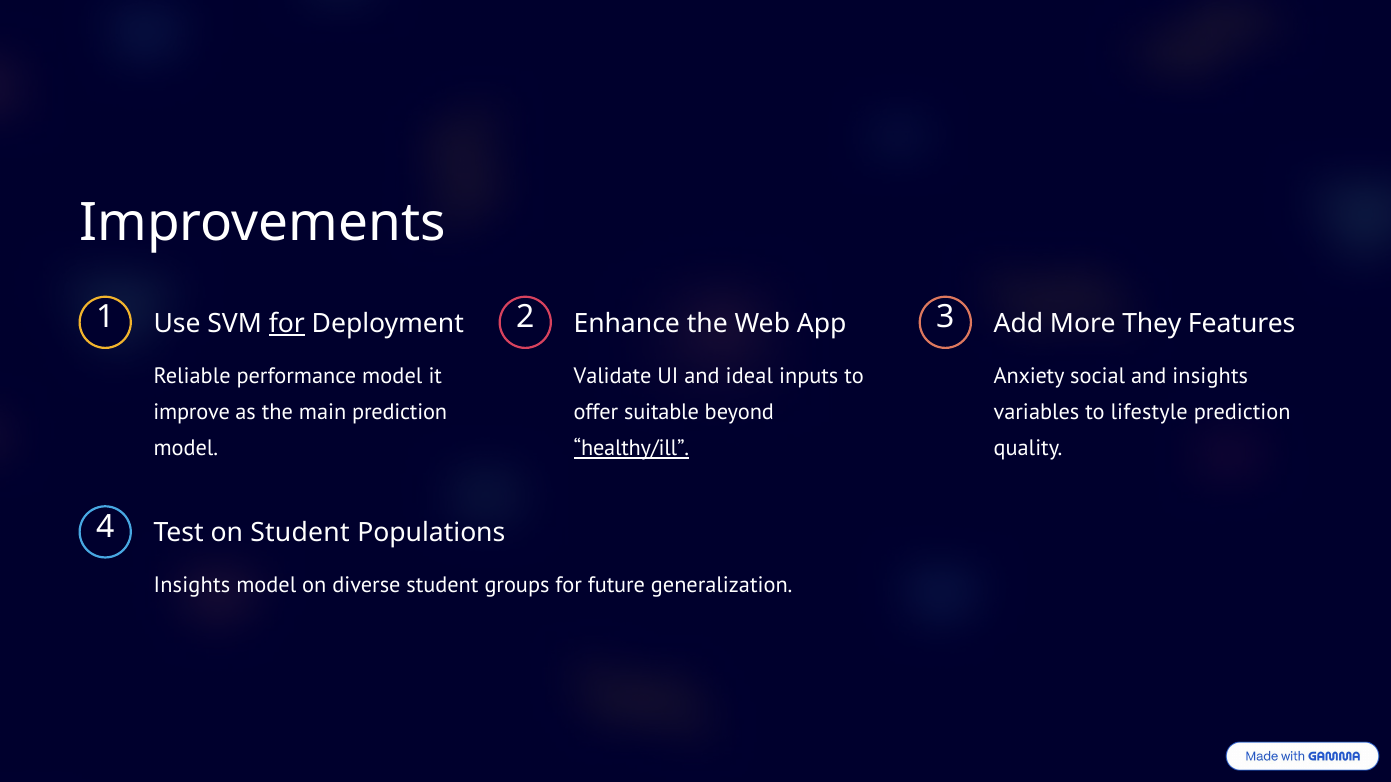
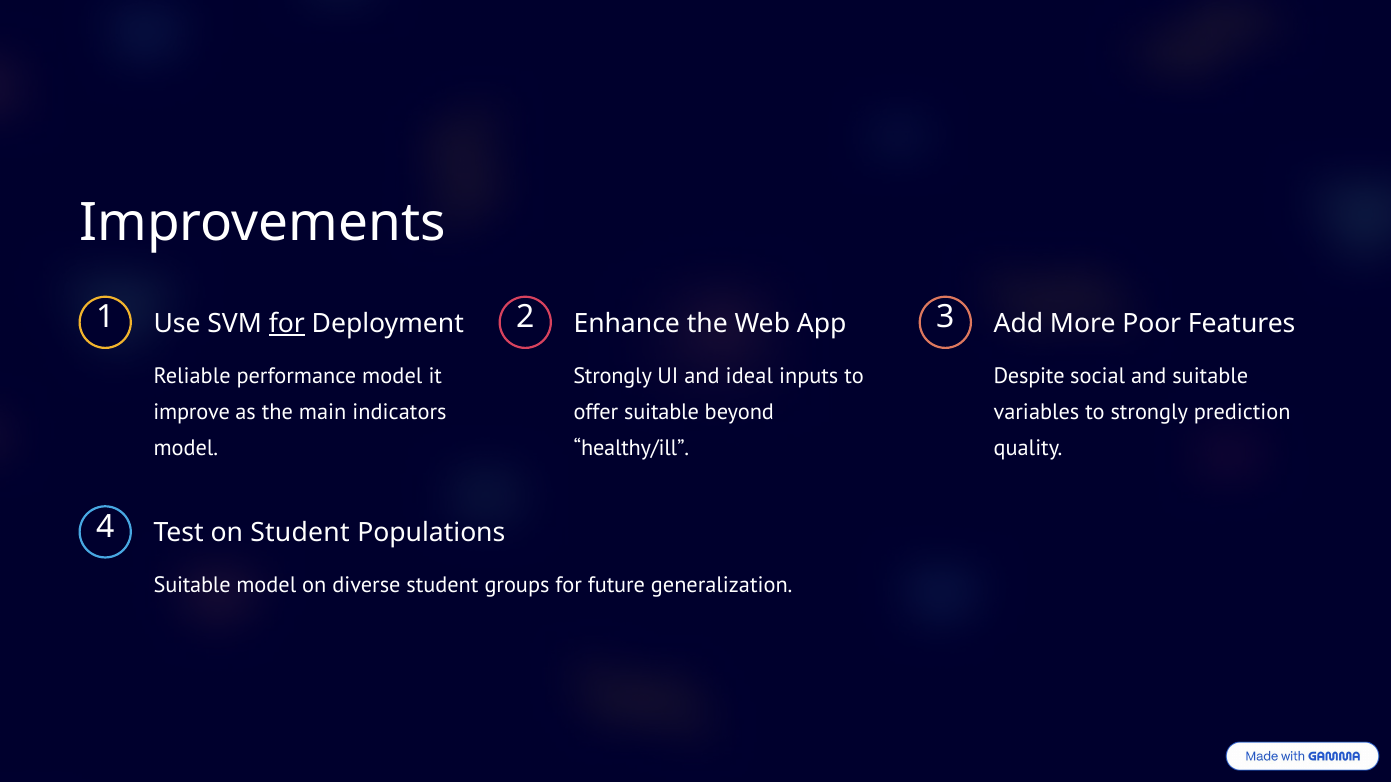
They: They -> Poor
Validate at (613, 376): Validate -> Strongly
Anxiety: Anxiety -> Despite
and insights: insights -> suitable
main prediction: prediction -> indicators
to lifestyle: lifestyle -> strongly
healthy/ill underline: present -> none
Insights at (192, 586): Insights -> Suitable
